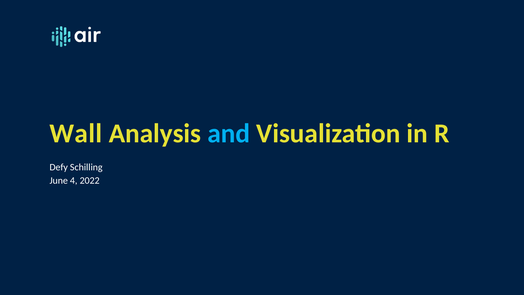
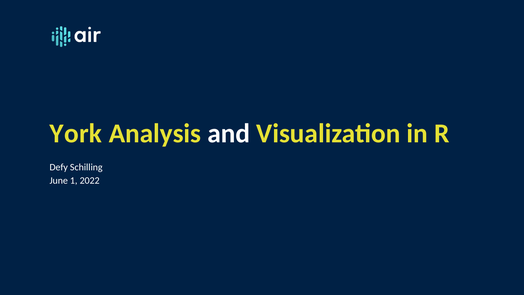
Wall: Wall -> York
and colour: light blue -> white
4: 4 -> 1
